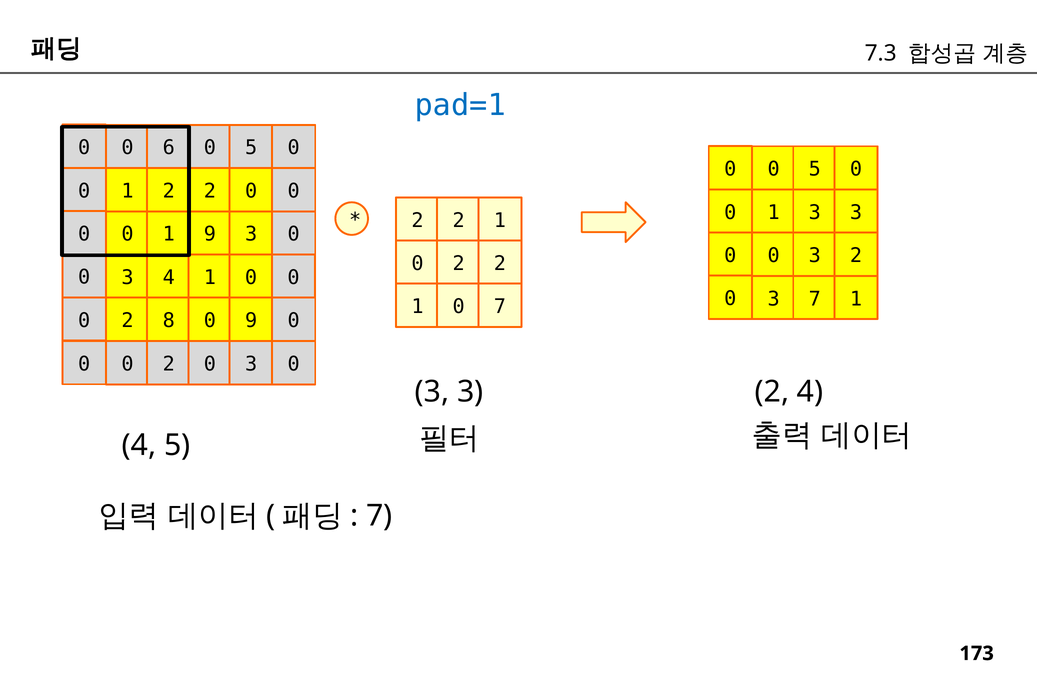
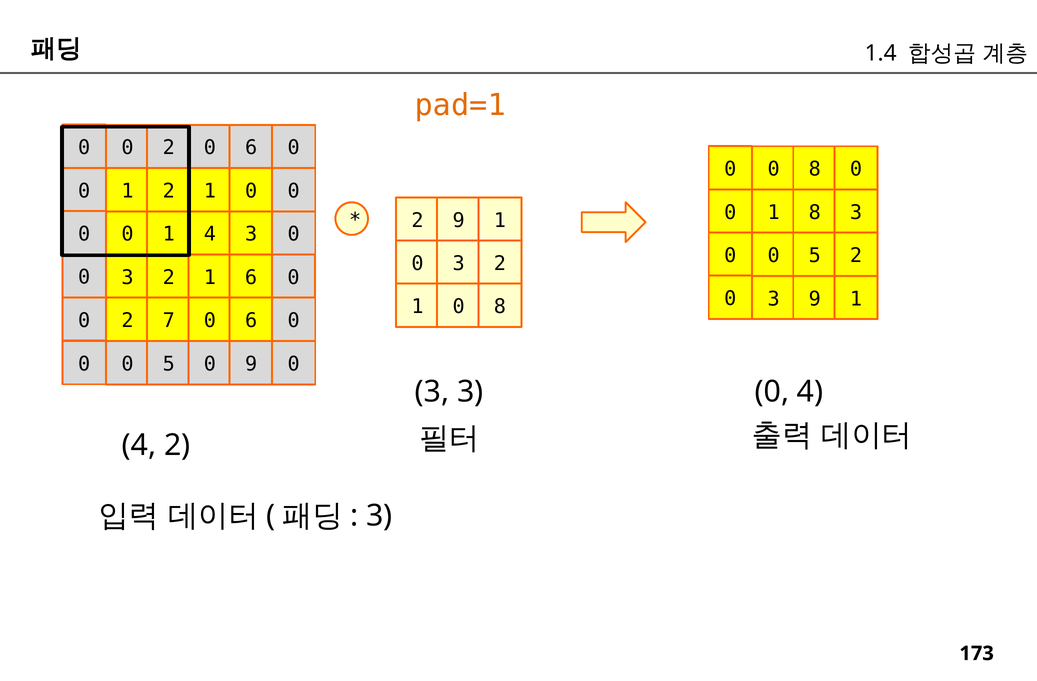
7.3: 7.3 -> 1.4
pad=1 colour: blue -> orange
0 6: 6 -> 2
5 at (251, 148): 5 -> 6
5 at (815, 169): 5 -> 8
1 2 2: 2 -> 1
1 3: 3 -> 8
2 at (459, 220): 2 -> 9
1 9: 9 -> 4
3 at (815, 256): 3 -> 5
2 at (459, 264): 2 -> 3
4 at (169, 277): 4 -> 2
0 at (251, 277): 0 -> 6
3 7: 7 -> 9
7 at (500, 307): 7 -> 8
8: 8 -> 7
9 at (251, 321): 9 -> 6
2 at (169, 364): 2 -> 5
3 at (251, 364): 3 -> 9
3 3 2: 2 -> 0
4 5: 5 -> 2
7 at (379, 516): 7 -> 3
